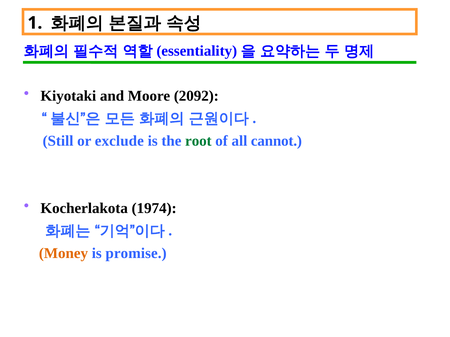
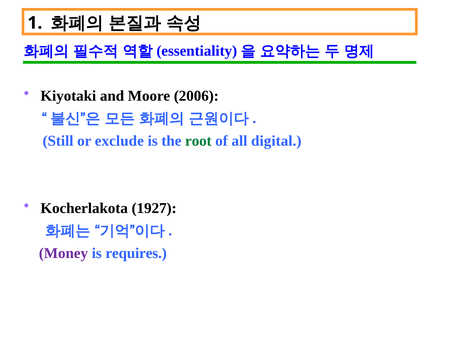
2092: 2092 -> 2006
cannot: cannot -> digital
1974: 1974 -> 1927
Money colour: orange -> purple
promise: promise -> requires
